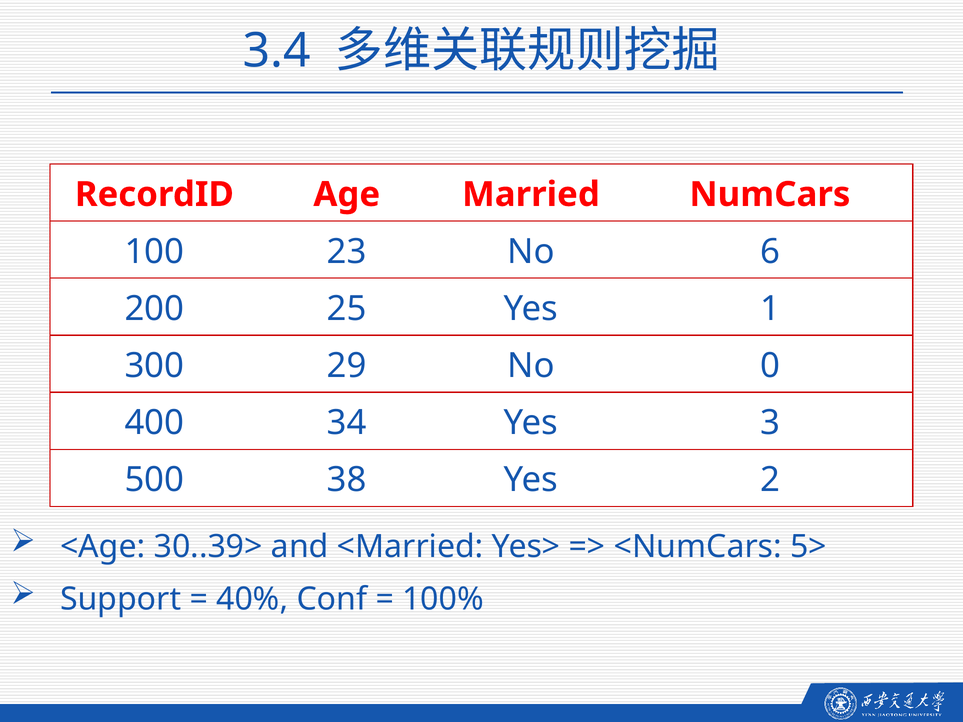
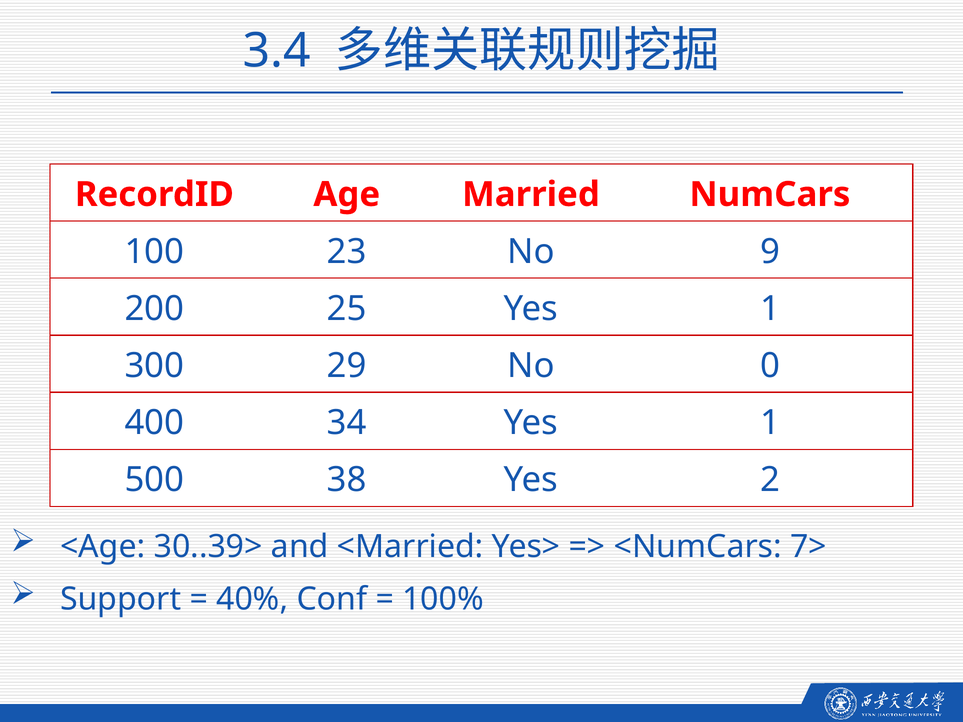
6: 6 -> 9
34 Yes 3: 3 -> 1
5>: 5> -> 7>
